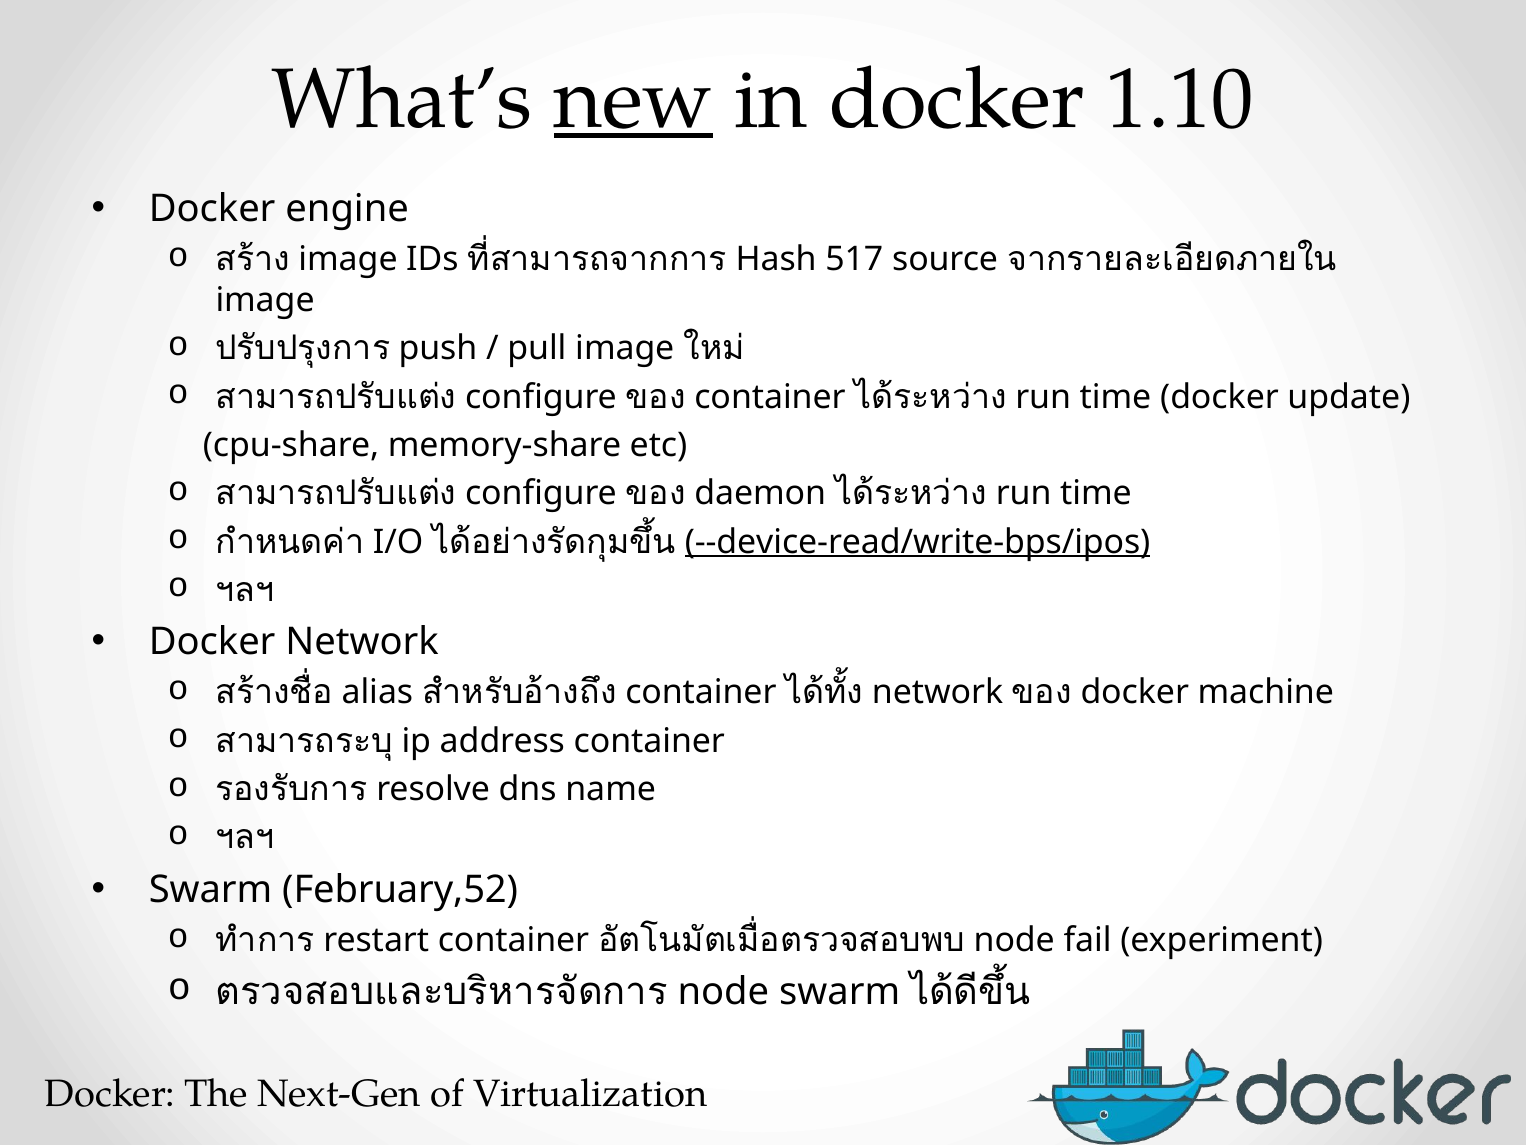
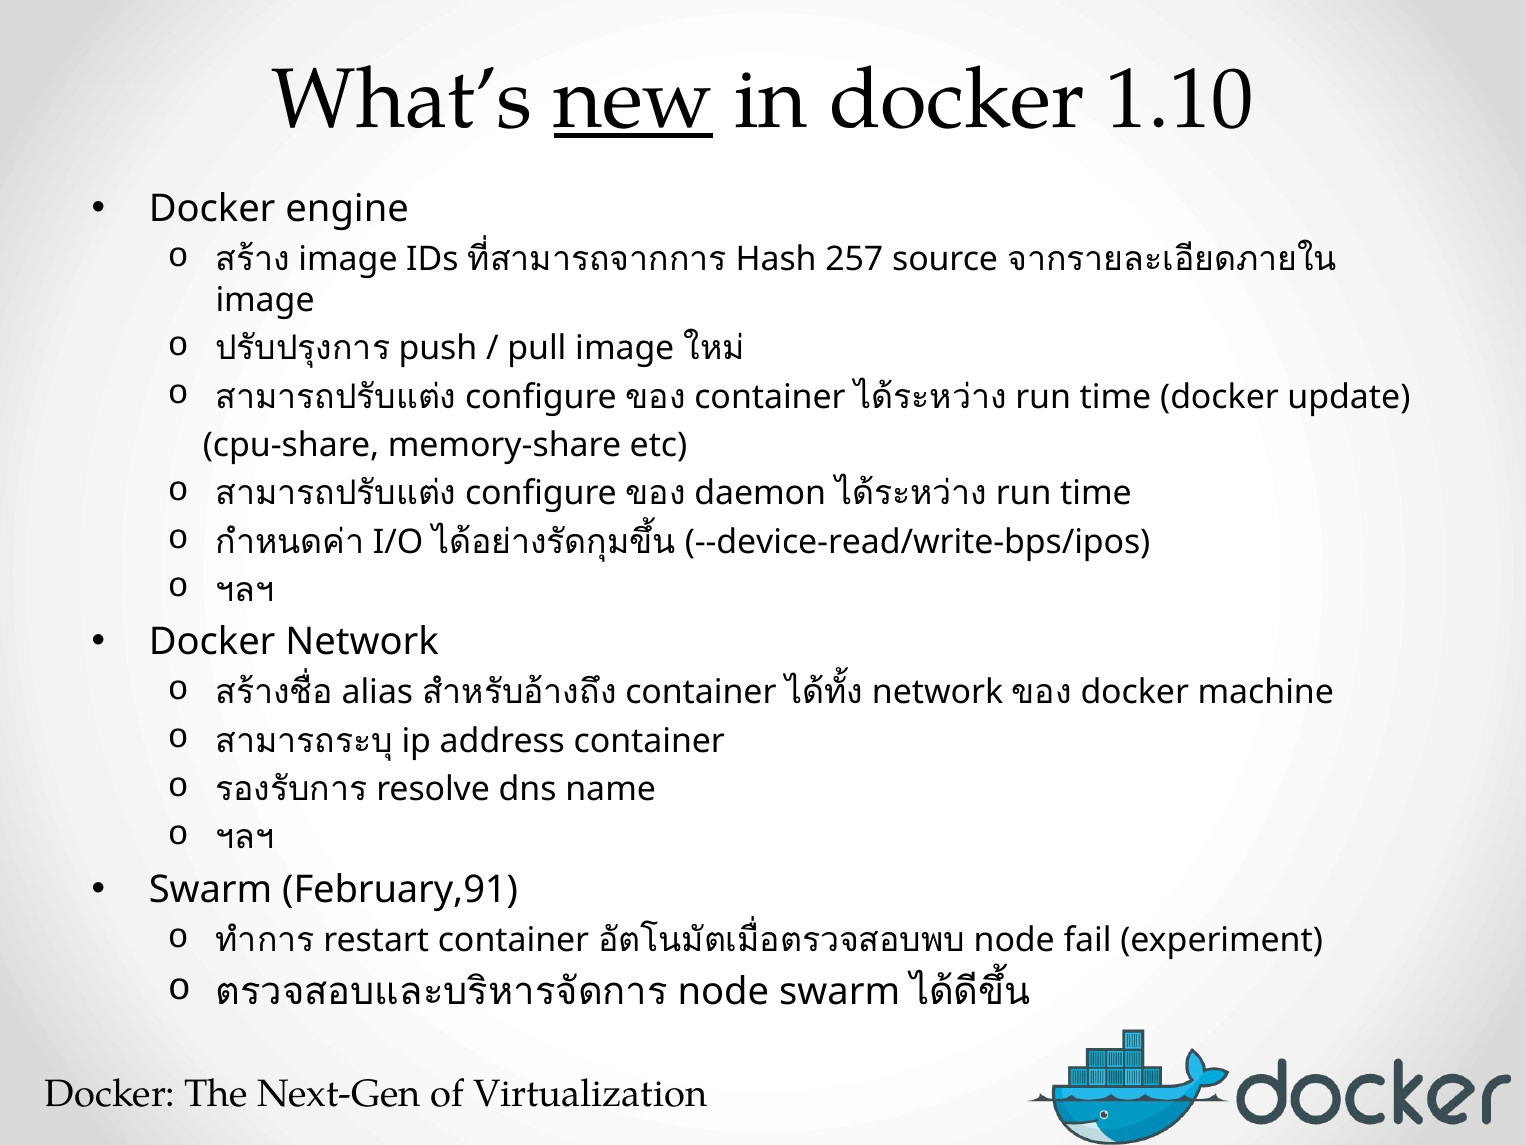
517: 517 -> 257
--device-read/write-bps/ipos underline: present -> none
February,52: February,52 -> February,91
